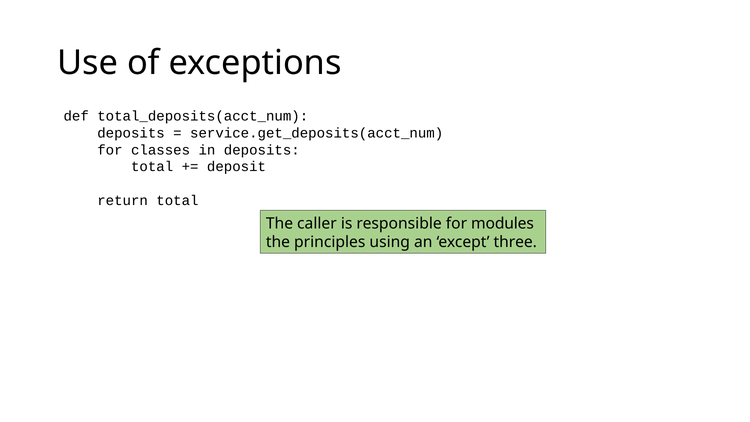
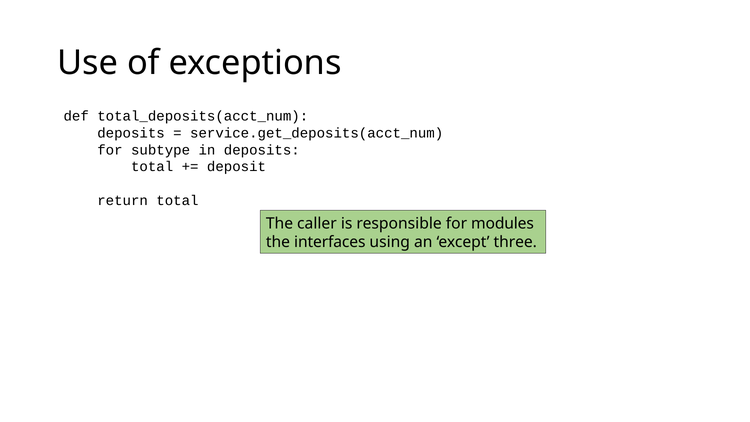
classes: classes -> subtype
principles: principles -> interfaces
